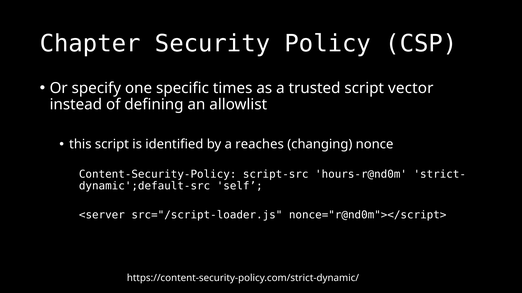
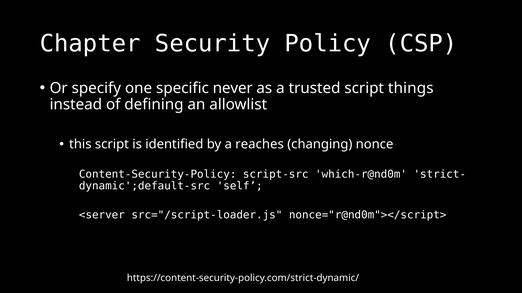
times: times -> never
vector: vector -> things
hours-r@nd0m: hours-r@nd0m -> which-r@nd0m
